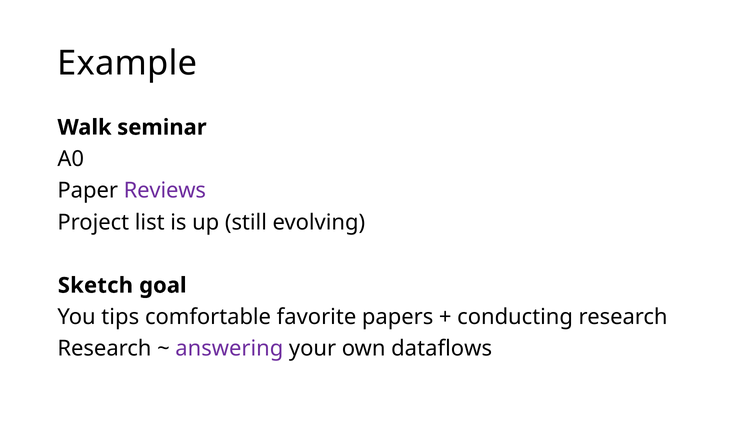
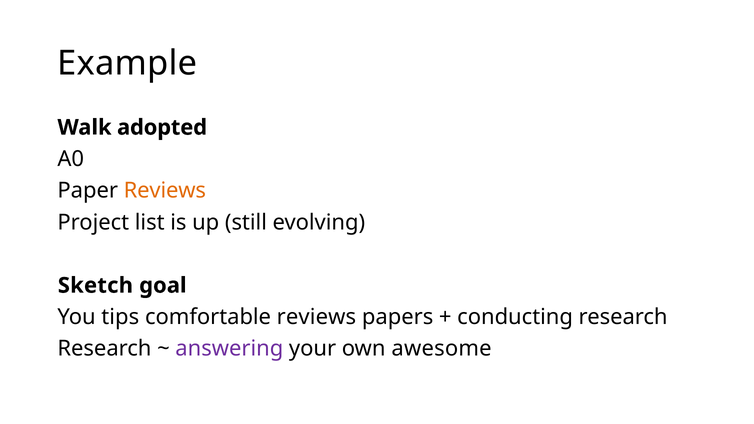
seminar: seminar -> adopted
Reviews at (165, 191) colour: purple -> orange
comfortable favorite: favorite -> reviews
dataflows: dataflows -> awesome
